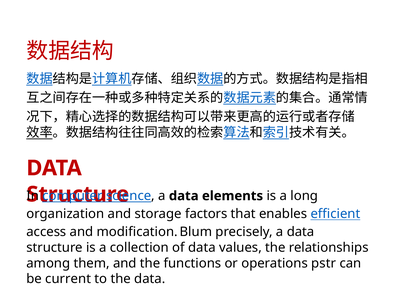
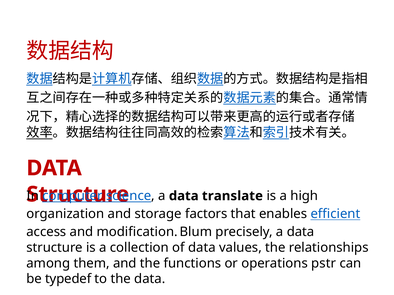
elements: elements -> translate
long: long -> high
current: current -> typedef
